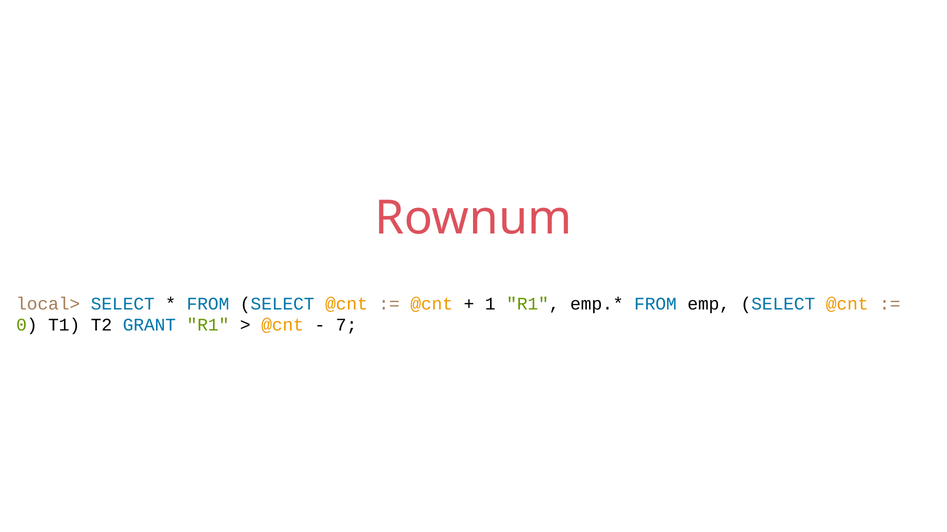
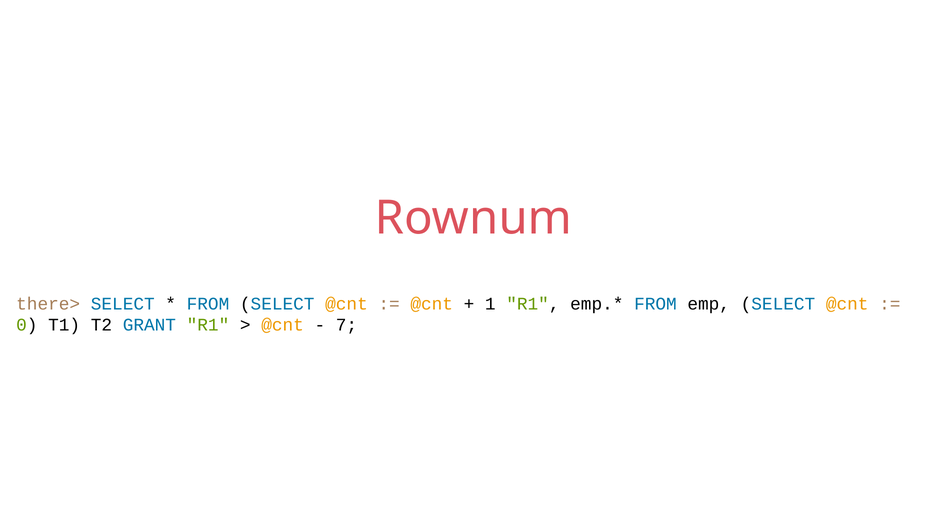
local>: local> -> there>
